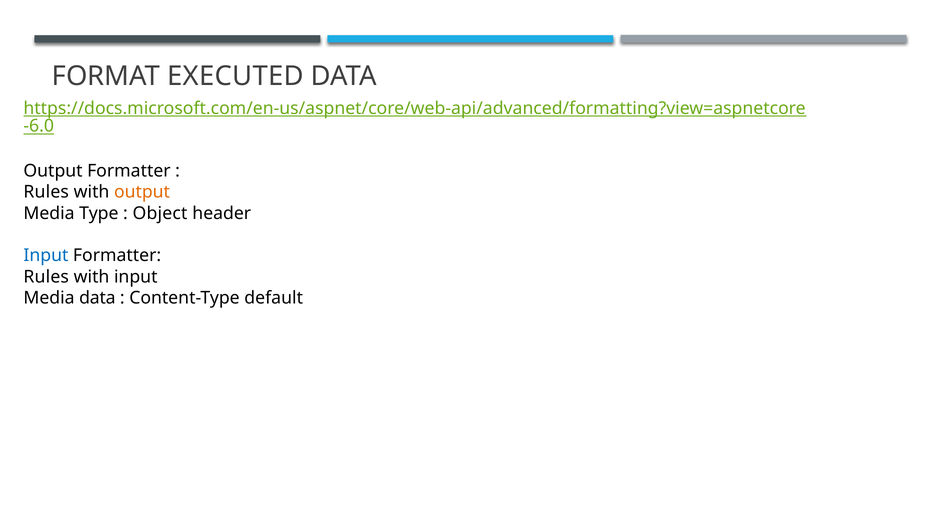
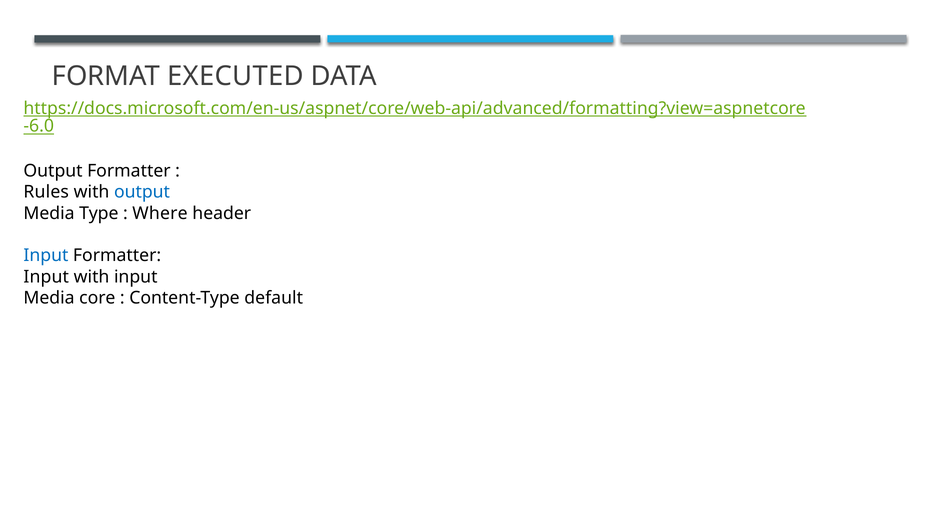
output at (142, 192) colour: orange -> blue
Object: Object -> Where
Rules at (46, 277): Rules -> Input
Media data: data -> core
